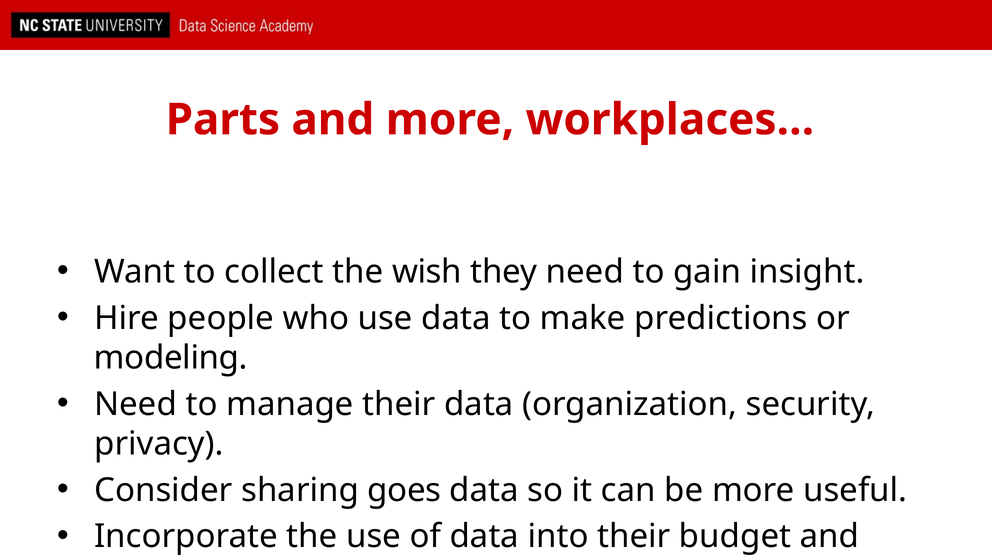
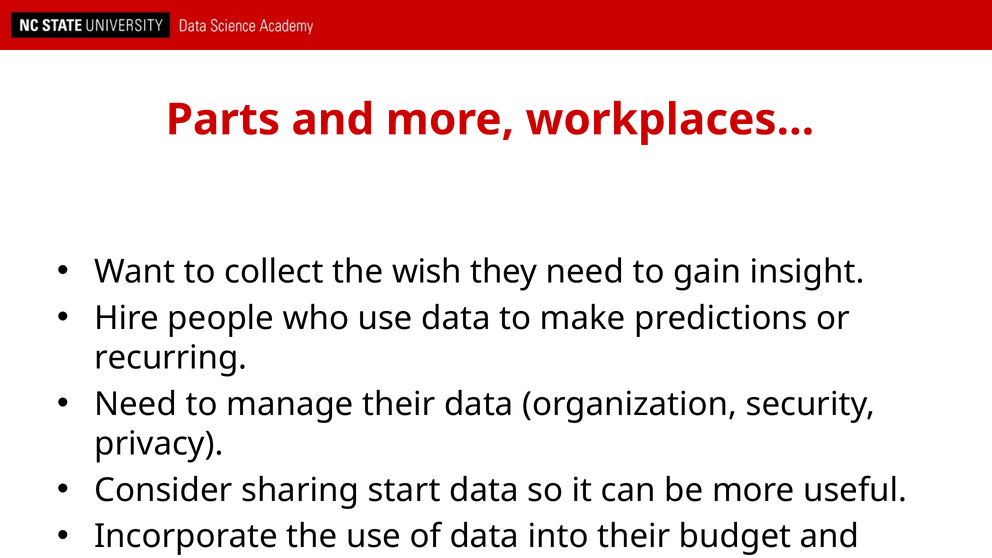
modeling: modeling -> recurring
goes: goes -> start
